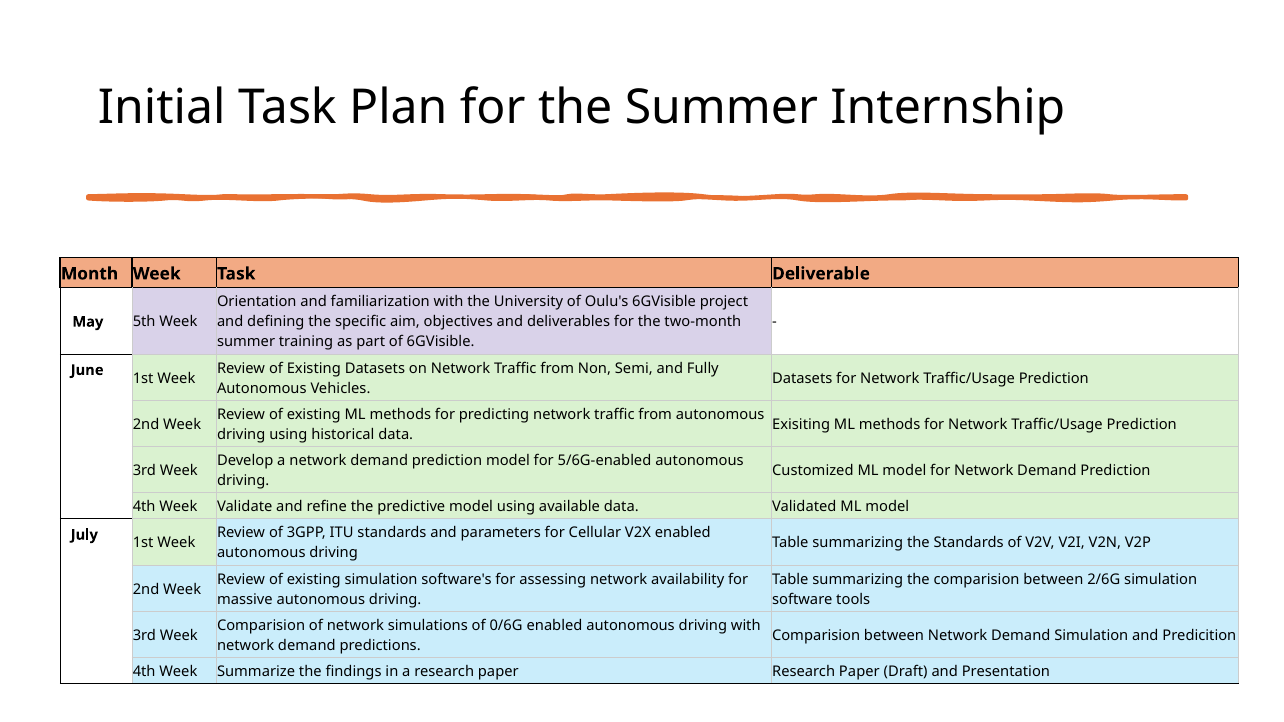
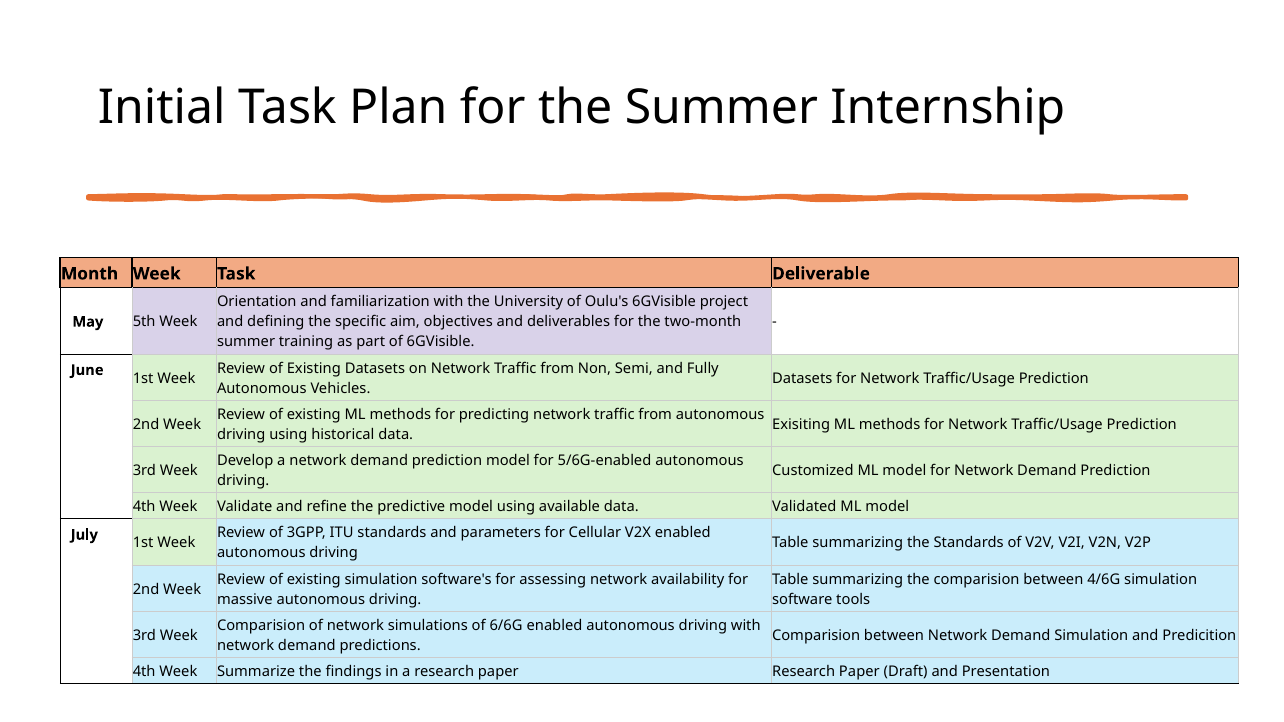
2/6G: 2/6G -> 4/6G
0/6G: 0/6G -> 6/6G
